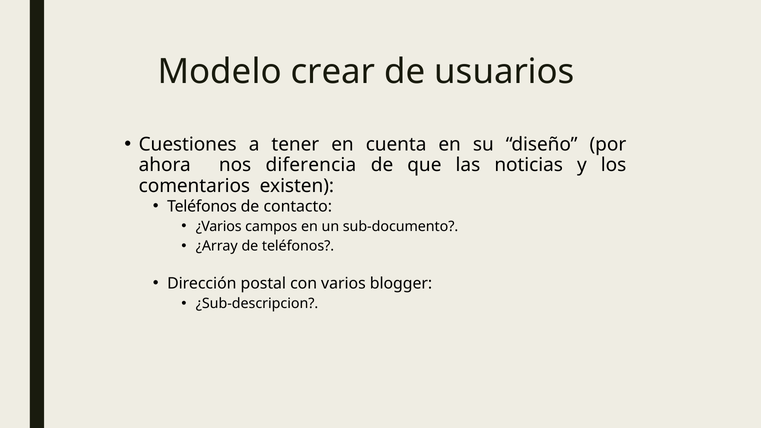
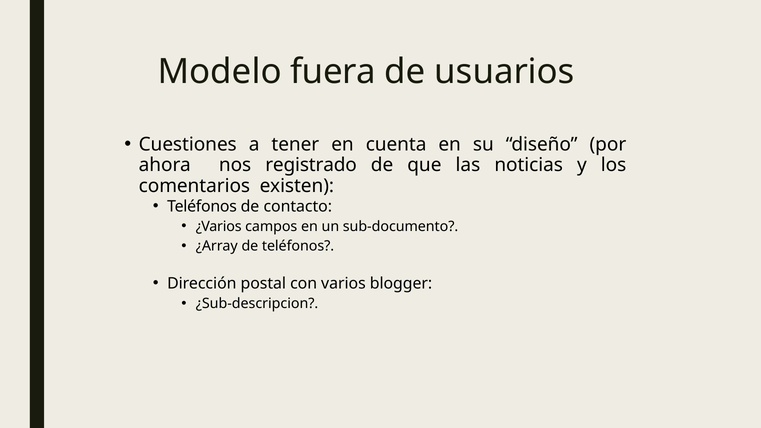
crear: crear -> fuera
diferencia: diferencia -> registrado
